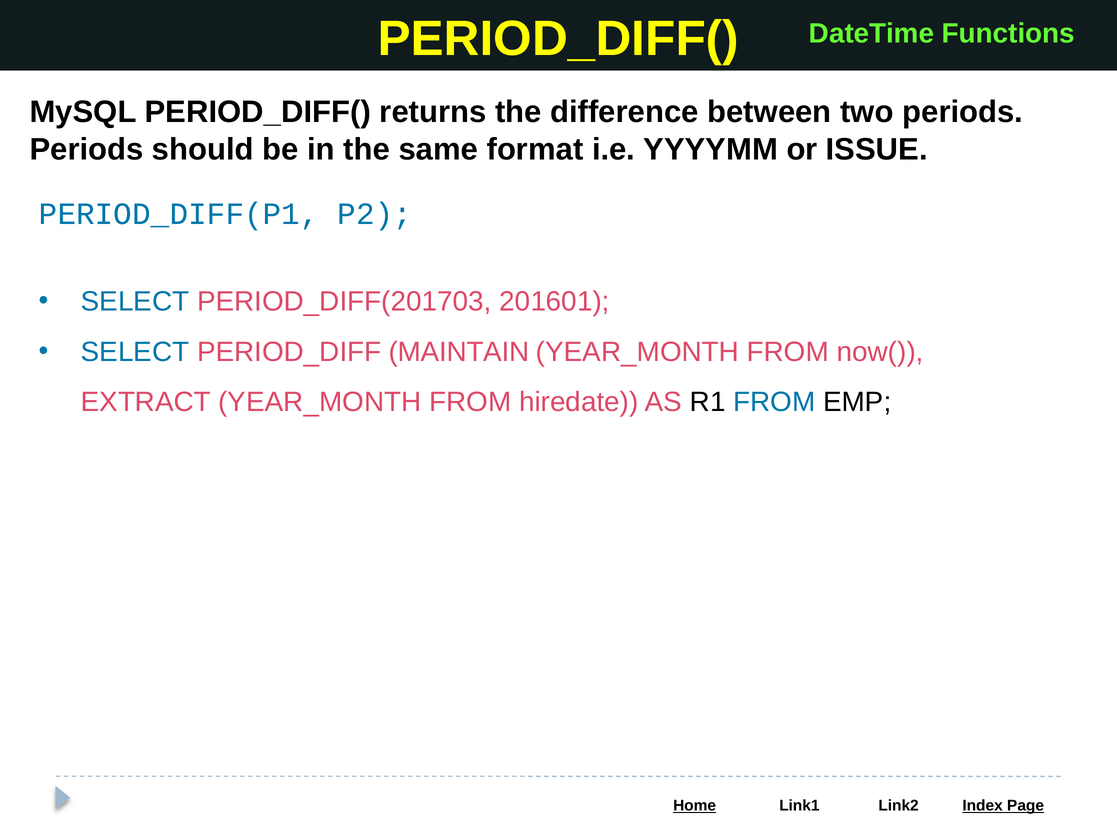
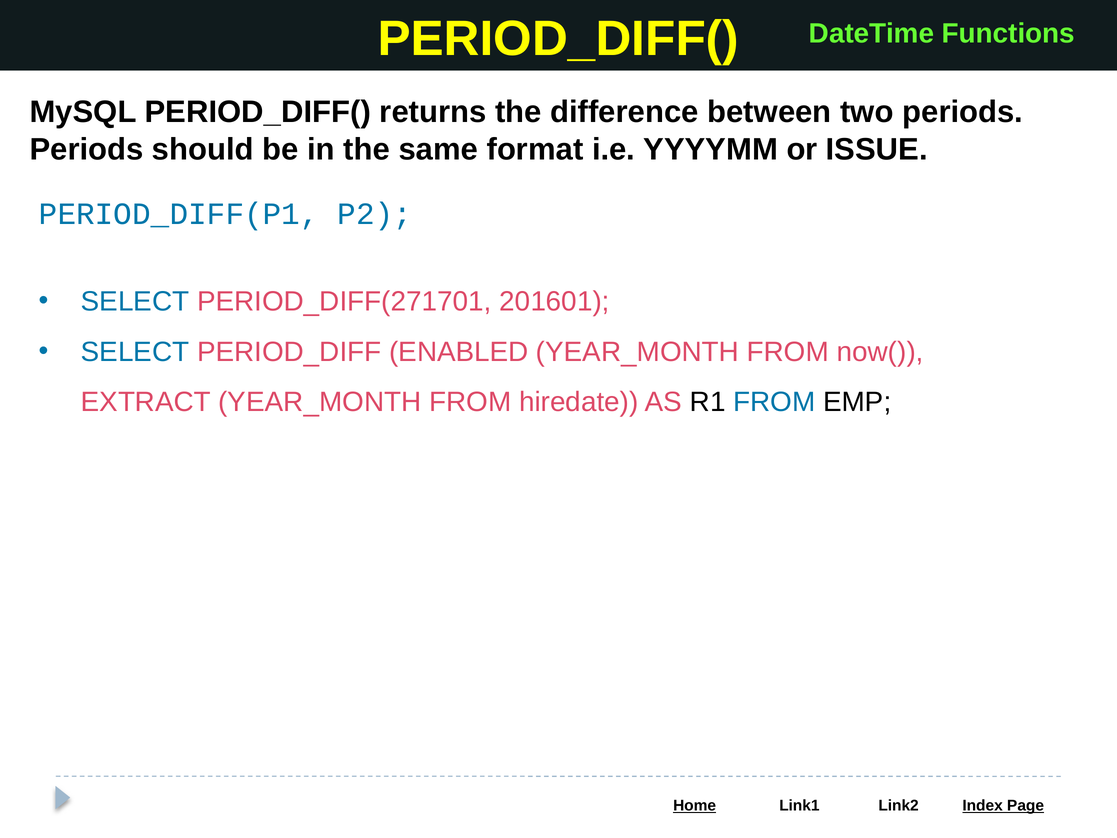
PERIOD_DIFF(201703: PERIOD_DIFF(201703 -> PERIOD_DIFF(271701
MAINTAIN: MAINTAIN -> ENABLED
